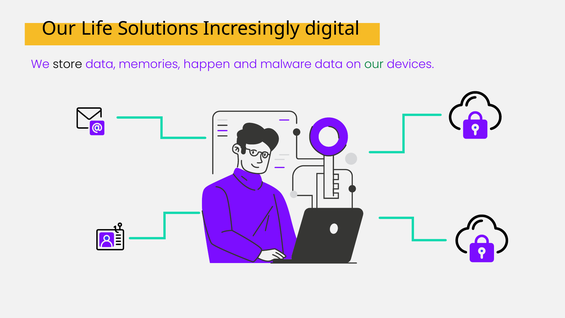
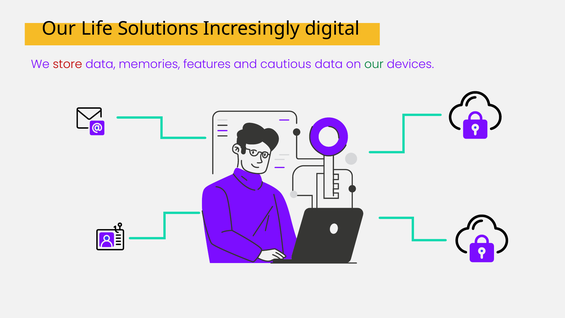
store colour: black -> red
happen: happen -> features
malware: malware -> cautious
